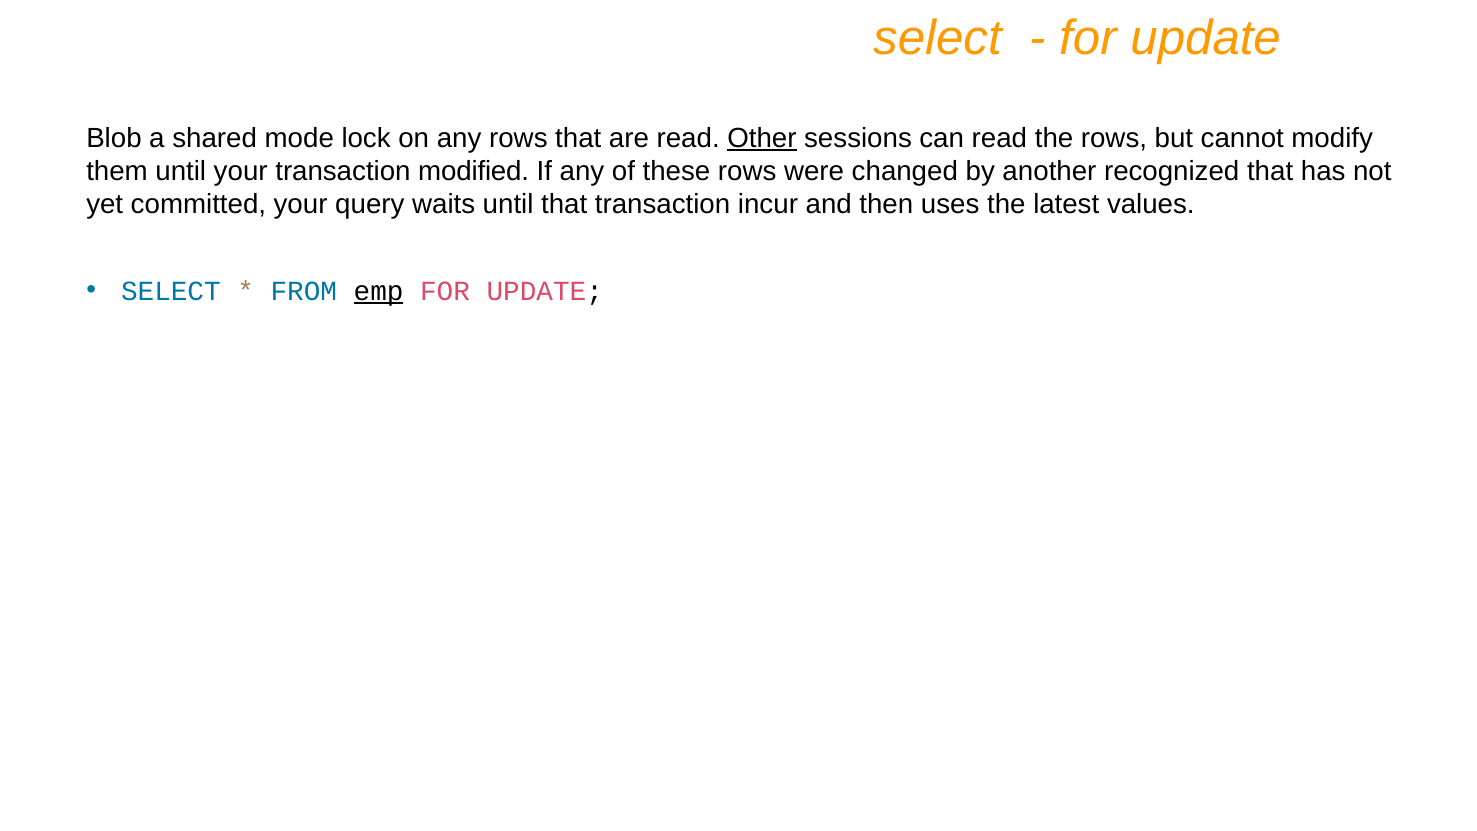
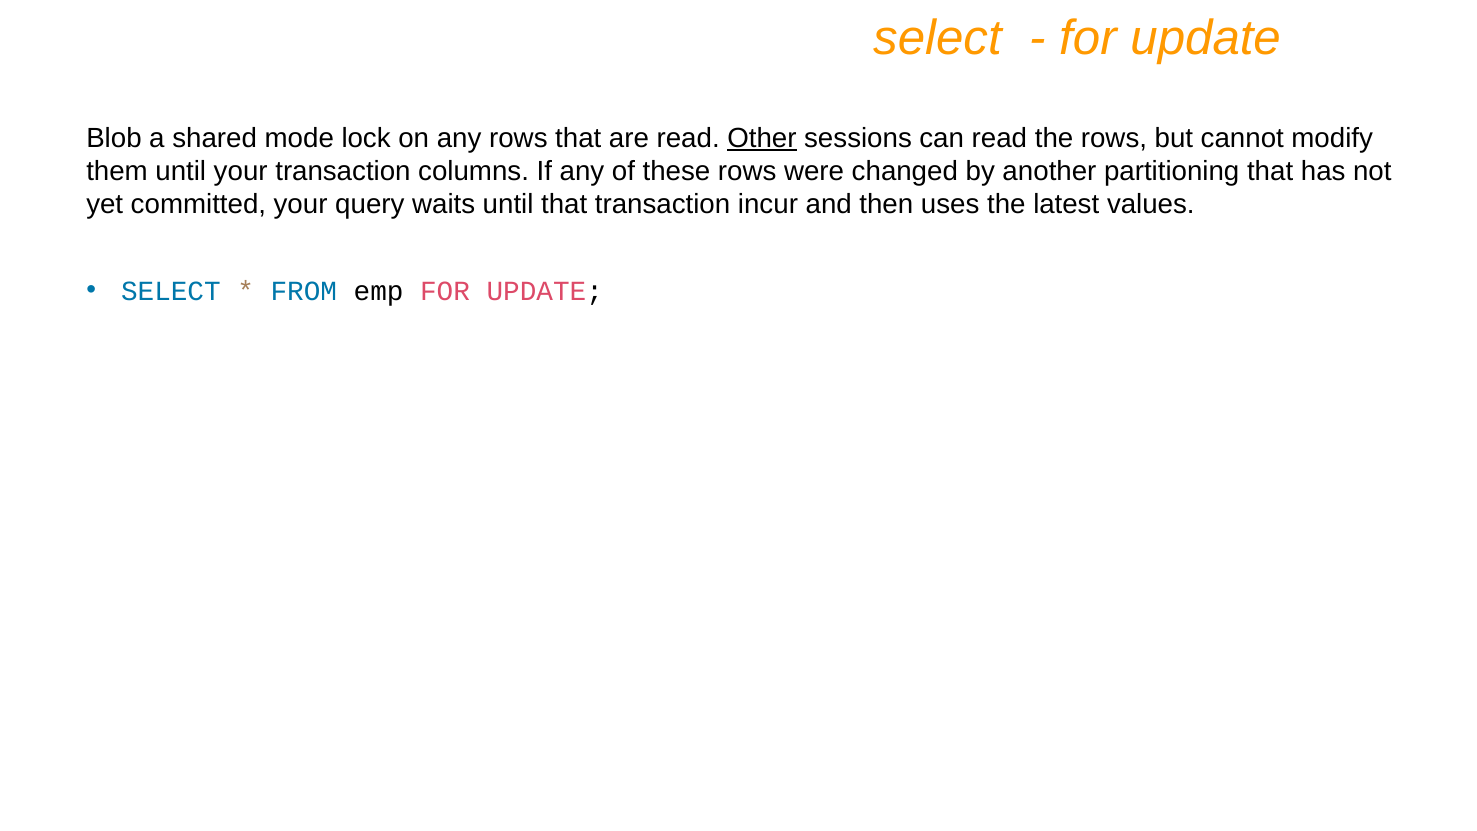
modified: modified -> columns
recognized: recognized -> partitioning
emp underline: present -> none
